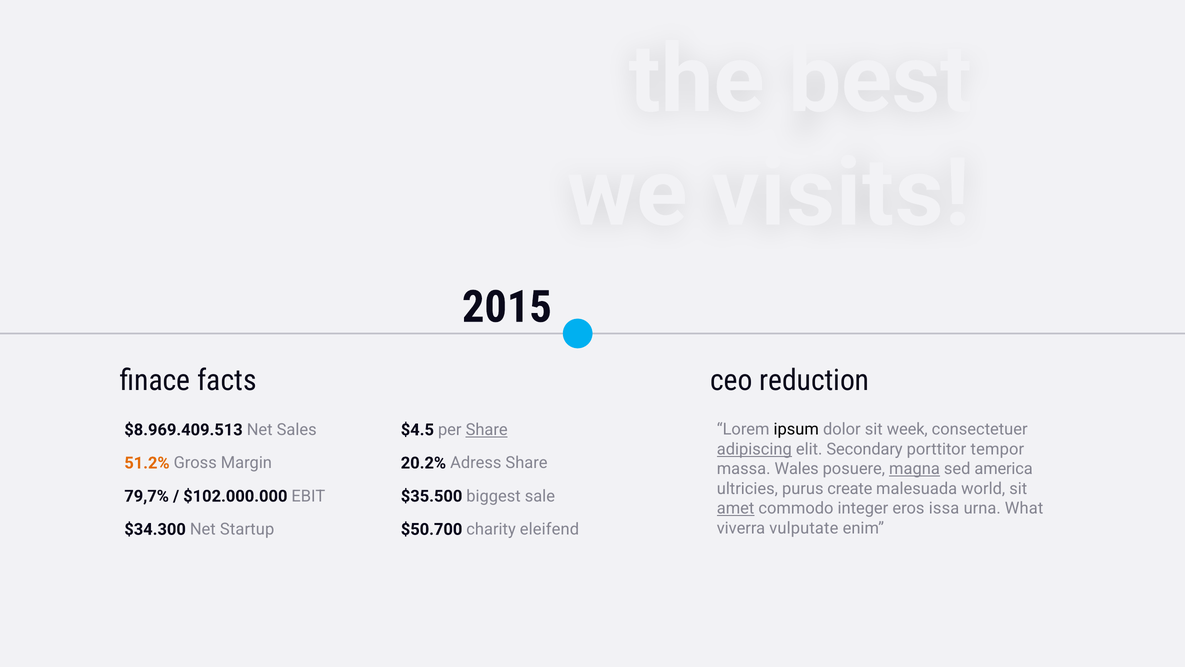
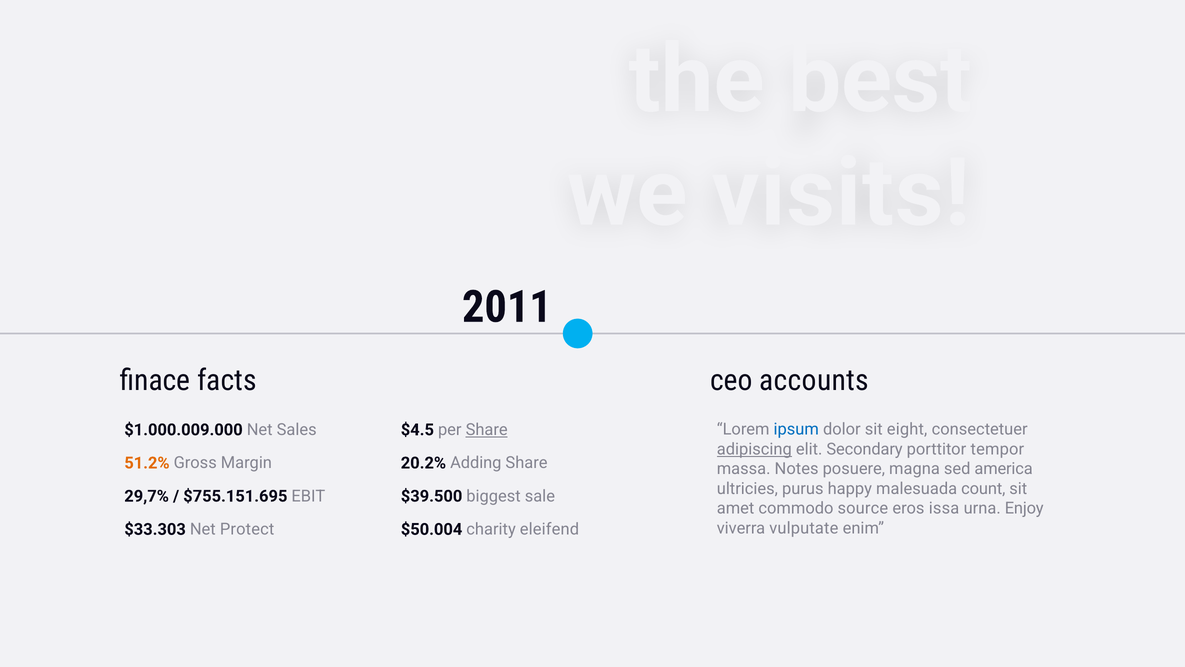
2015: 2015 -> 2011
reduction: reduction -> accounts
ipsum colour: black -> blue
week: week -> eight
$8.969.409.513: $8.969.409.513 -> $1.000.009.000
Adress: Adress -> Adding
Wales: Wales -> Notes
magna underline: present -> none
create: create -> happy
world: world -> count
79,7%: 79,7% -> 29,7%
$102.000.000: $102.000.000 -> $755.151.695
$35.500: $35.500 -> $39.500
amet underline: present -> none
integer: integer -> source
What: What -> Enjoy
$34.300: $34.300 -> $33.303
Startup: Startup -> Protect
$50.700: $50.700 -> $50.004
